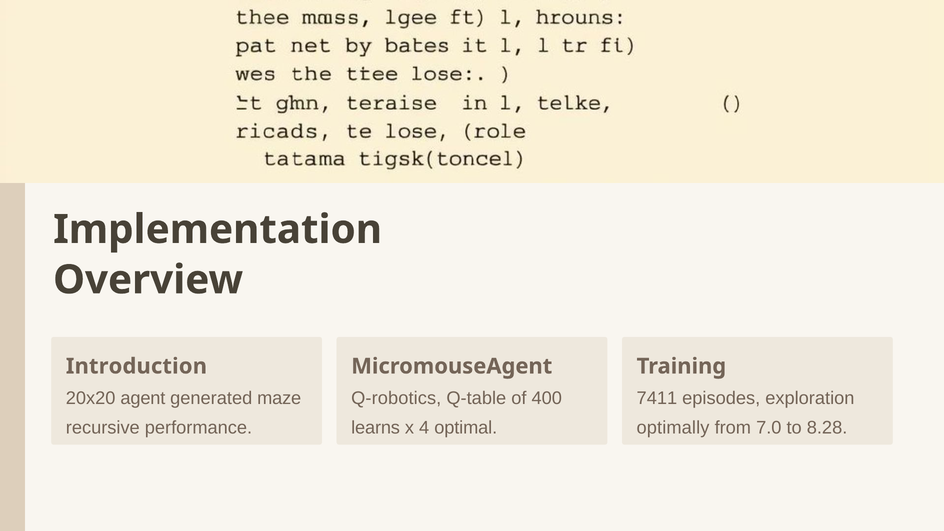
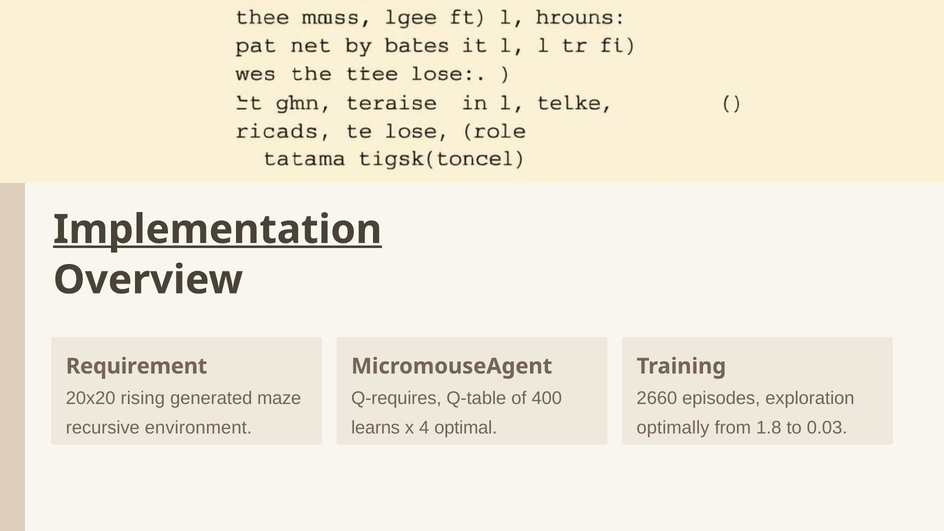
Implementation underline: none -> present
Introduction: Introduction -> Requirement
agent: agent -> rising
Q-robotics: Q-robotics -> Q-requires
7411: 7411 -> 2660
performance: performance -> environment
7.0: 7.0 -> 1.8
8.28: 8.28 -> 0.03
